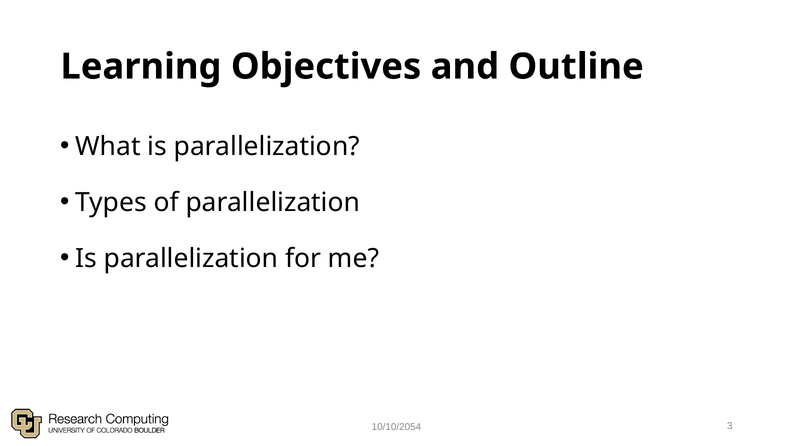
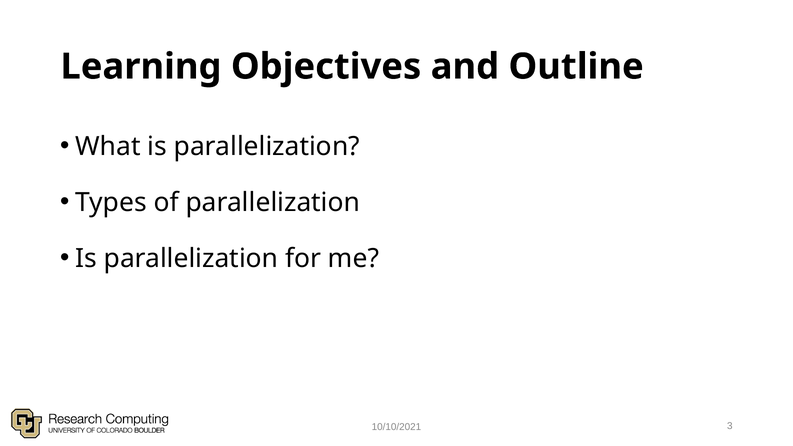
10/10/2054: 10/10/2054 -> 10/10/2021
